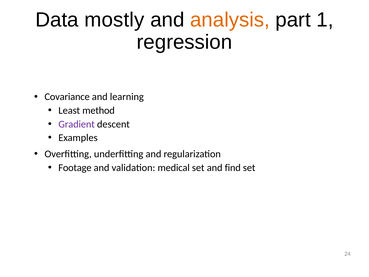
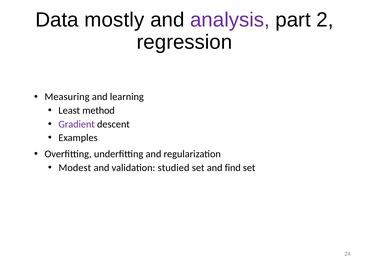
analysis colour: orange -> purple
1: 1 -> 2
Covariance: Covariance -> Measuring
Footage: Footage -> Modest
medical: medical -> studied
